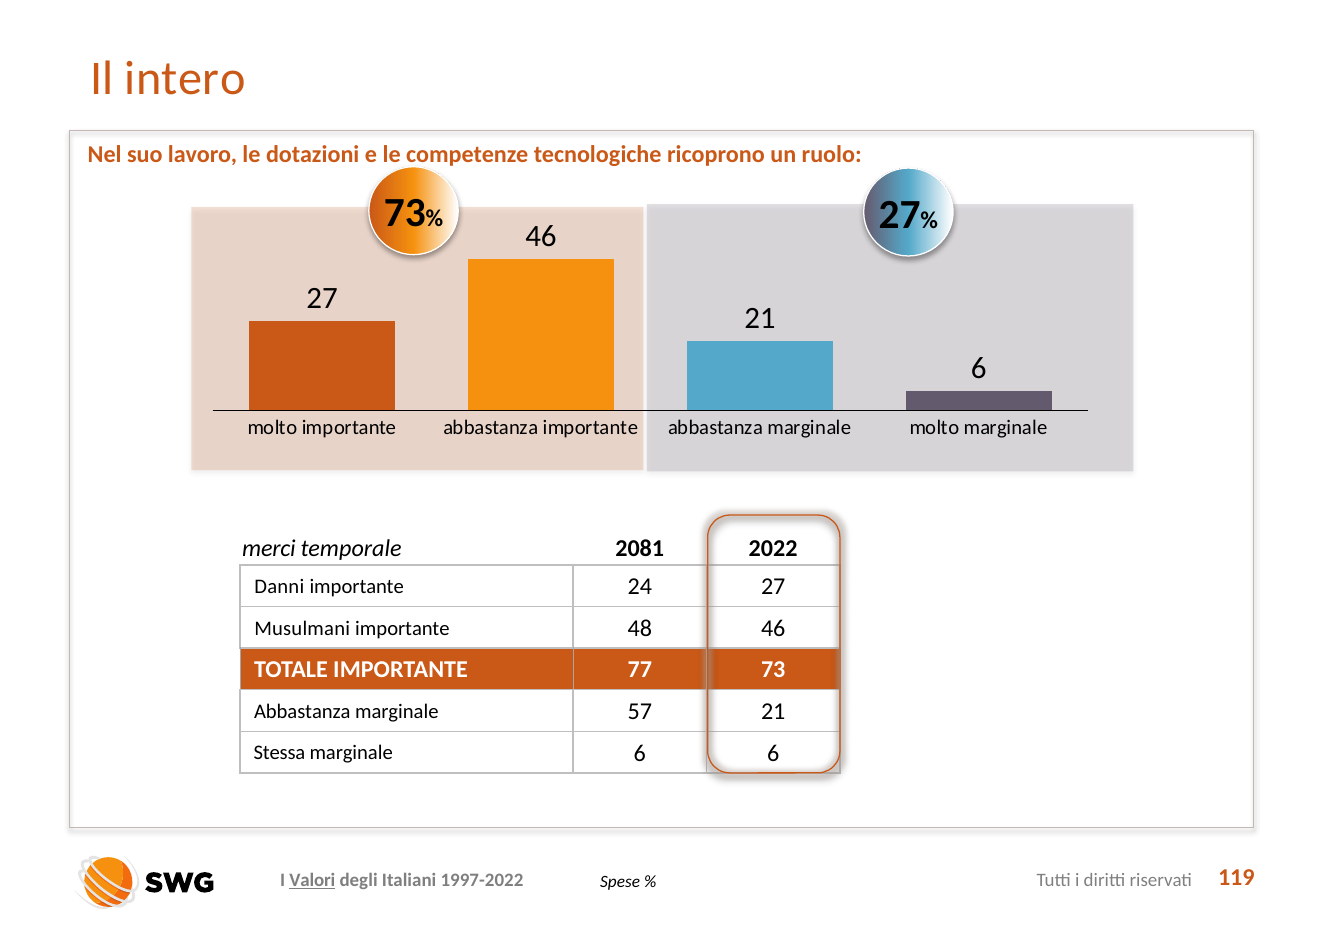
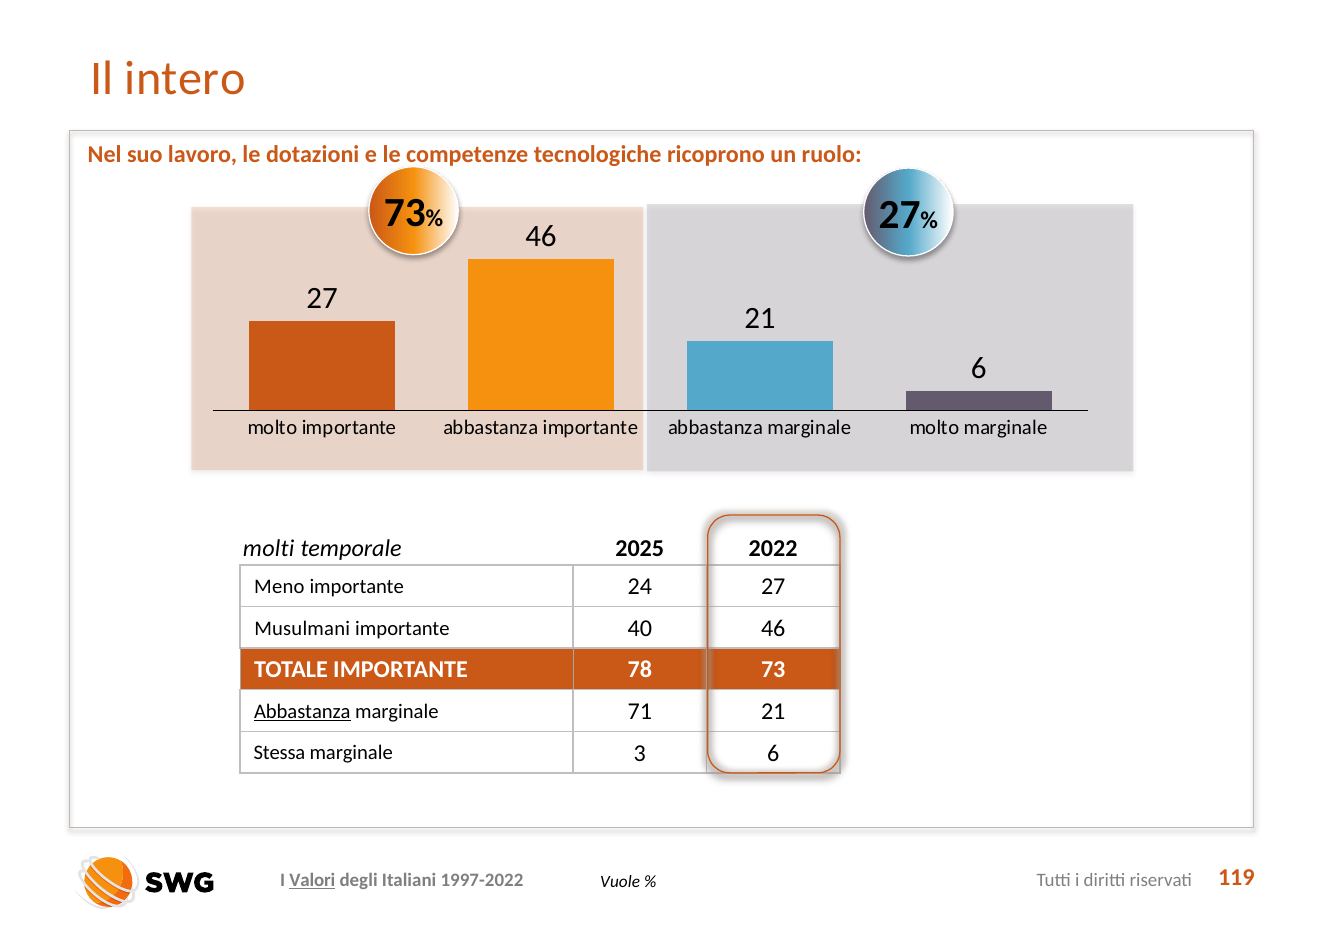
merci: merci -> molti
2081: 2081 -> 2025
Danni: Danni -> Meno
48: 48 -> 40
77: 77 -> 78
Abbastanza at (302, 711) underline: none -> present
57: 57 -> 71
marginale 6: 6 -> 3
Spese: Spese -> Vuole
